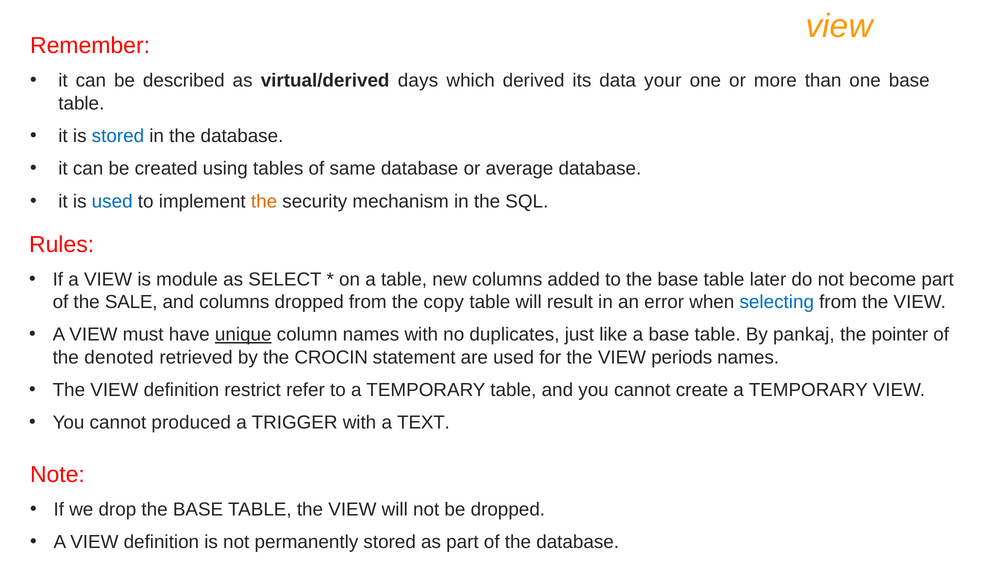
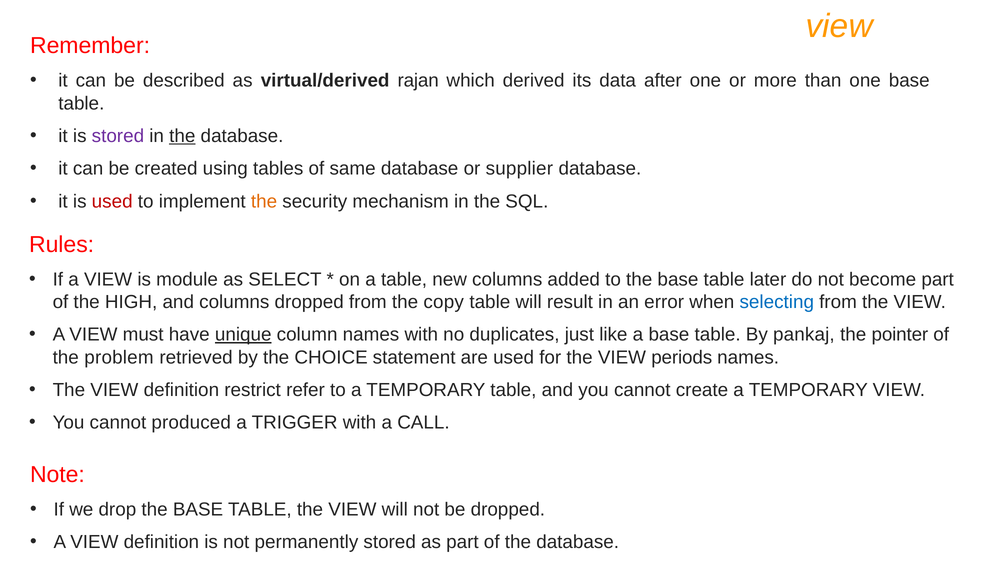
days: days -> rajan
your: your -> after
stored at (118, 136) colour: blue -> purple
the at (182, 136) underline: none -> present
average: average -> supplier
used at (112, 201) colour: blue -> red
SALE: SALE -> HIGH
denoted: denoted -> problem
CROCIN: CROCIN -> CHOICE
TEXT: TEXT -> CALL
